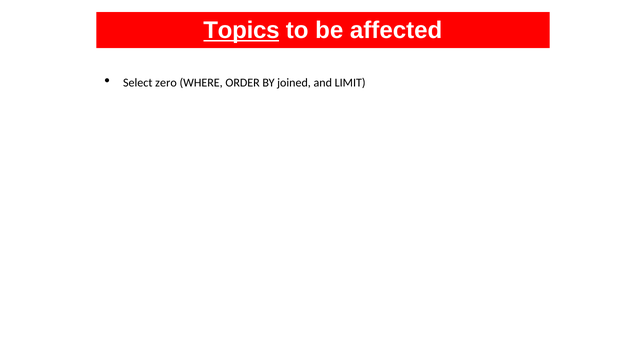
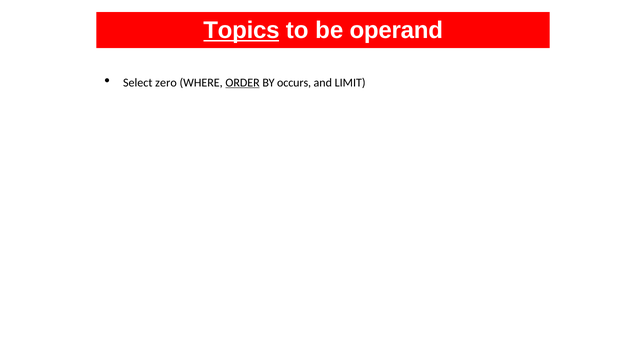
affected: affected -> operand
ORDER underline: none -> present
joined: joined -> occurs
